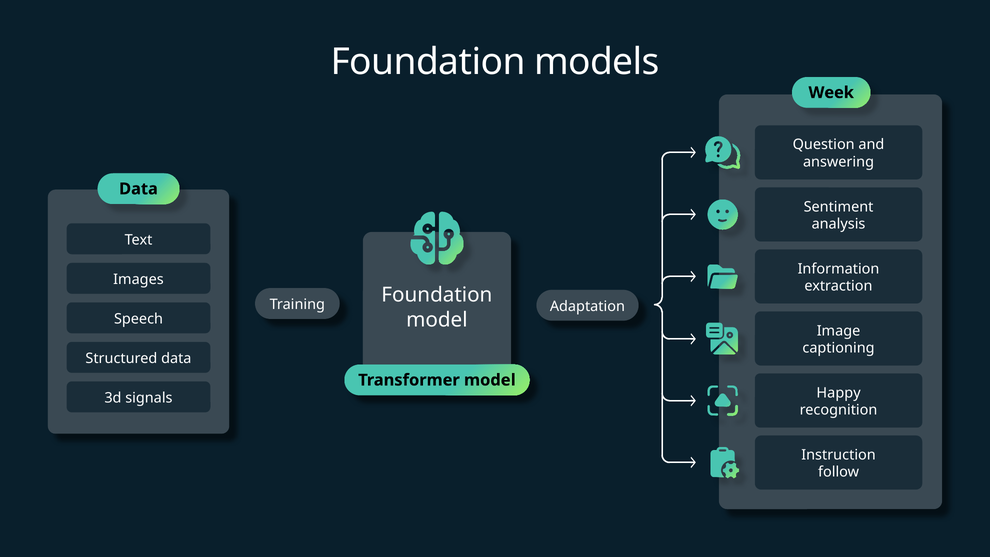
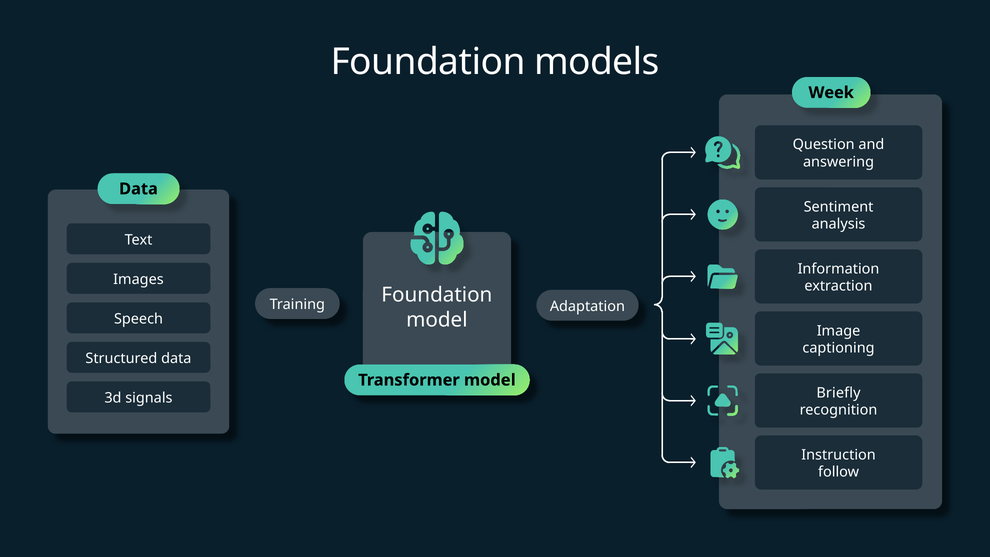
Happy: Happy -> Briefly
